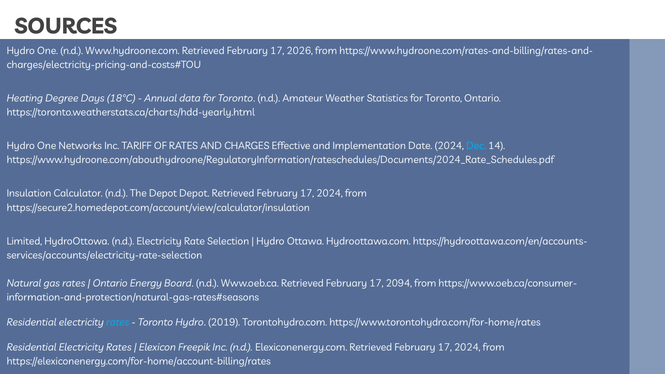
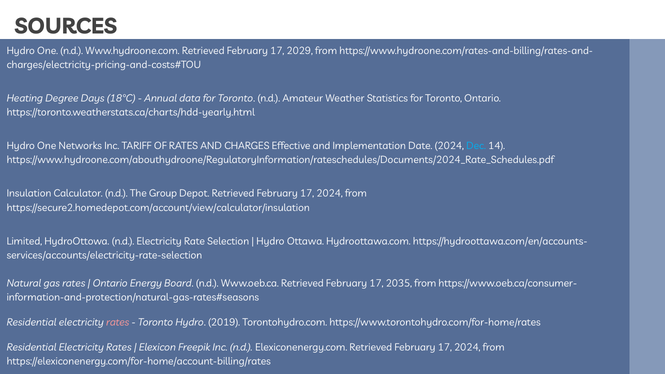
2026: 2026 -> 2029
The Depot: Depot -> Group
2094: 2094 -> 2035
rates at (118, 322) colour: light blue -> pink
